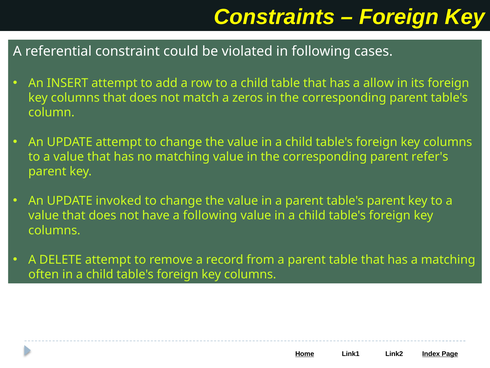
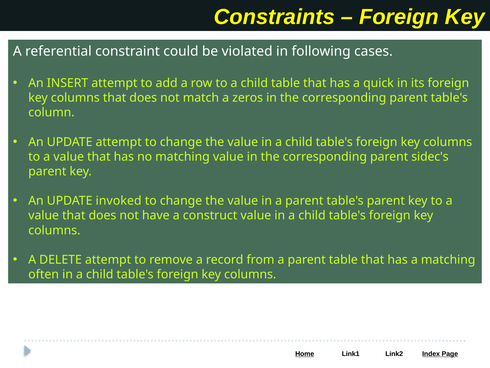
allow: allow -> quick
refer's: refer's -> sidec's
a following: following -> construct
